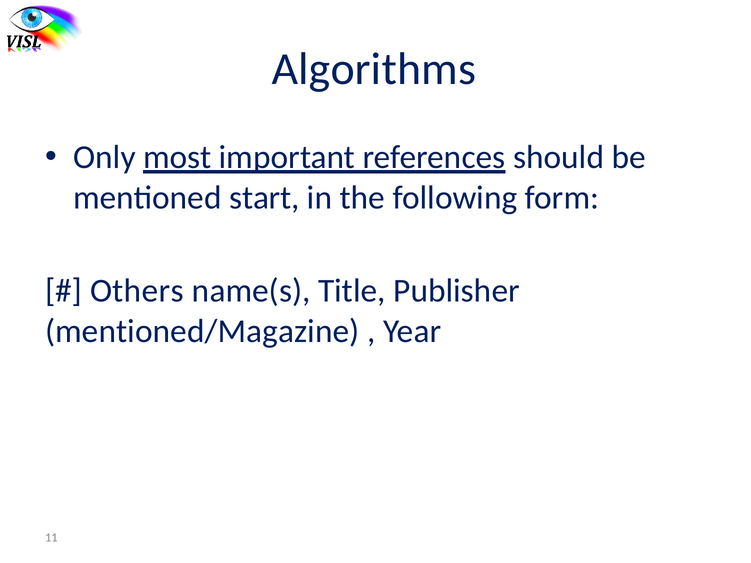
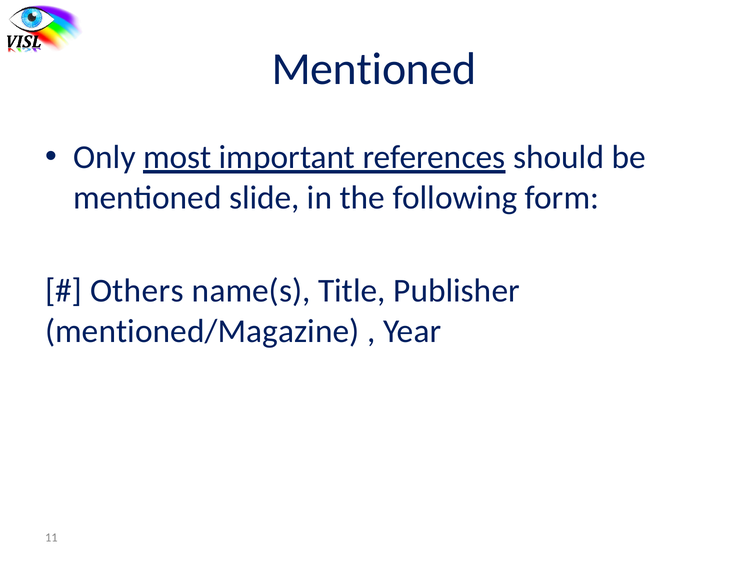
Algorithms at (374, 69): Algorithms -> Mentioned
start: start -> slide
